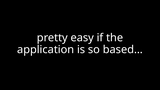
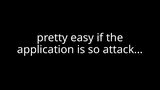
based…: based… -> attack…
